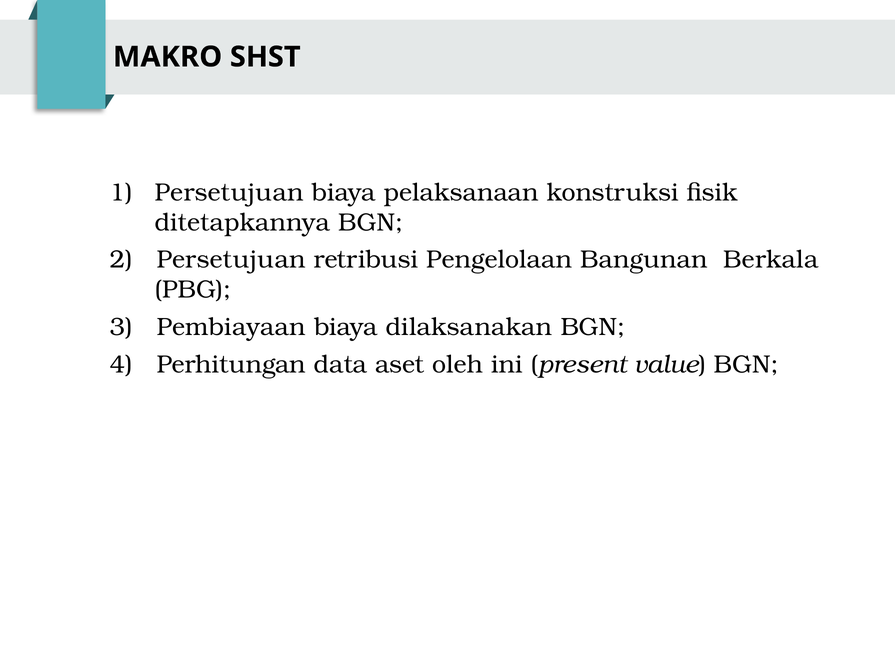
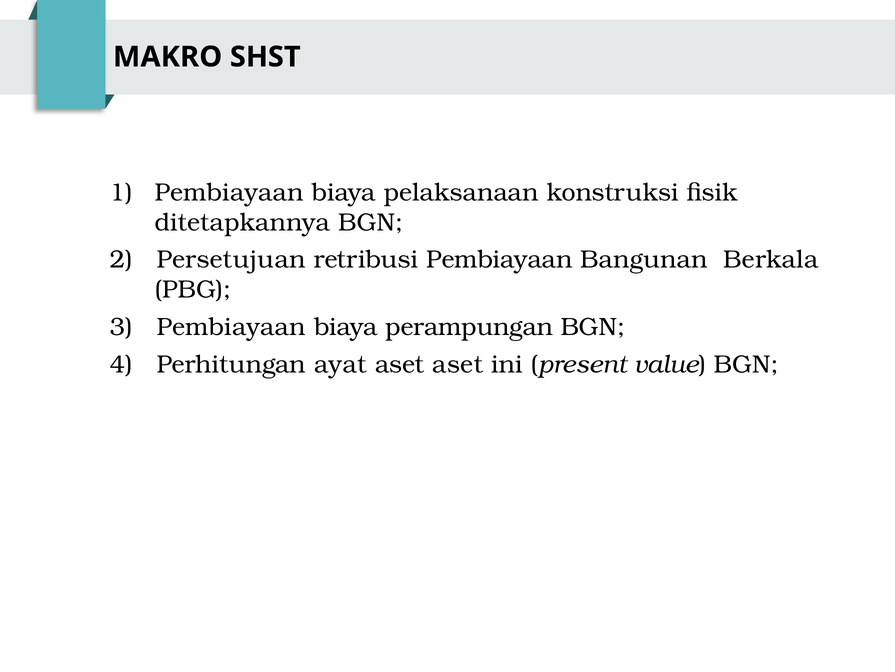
Persetujuan at (229, 192): Persetujuan -> Pembiayaan
retribusi Pengelolaan: Pengelolaan -> Pembiayaan
dilaksanakan: dilaksanakan -> perampungan
data: data -> ayat
aset oleh: oleh -> aset
